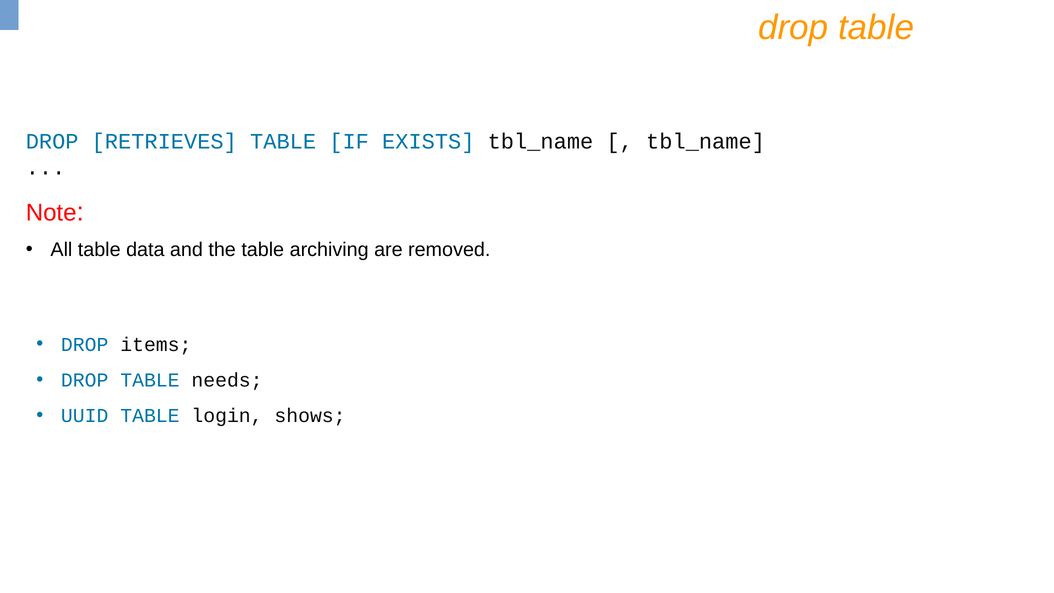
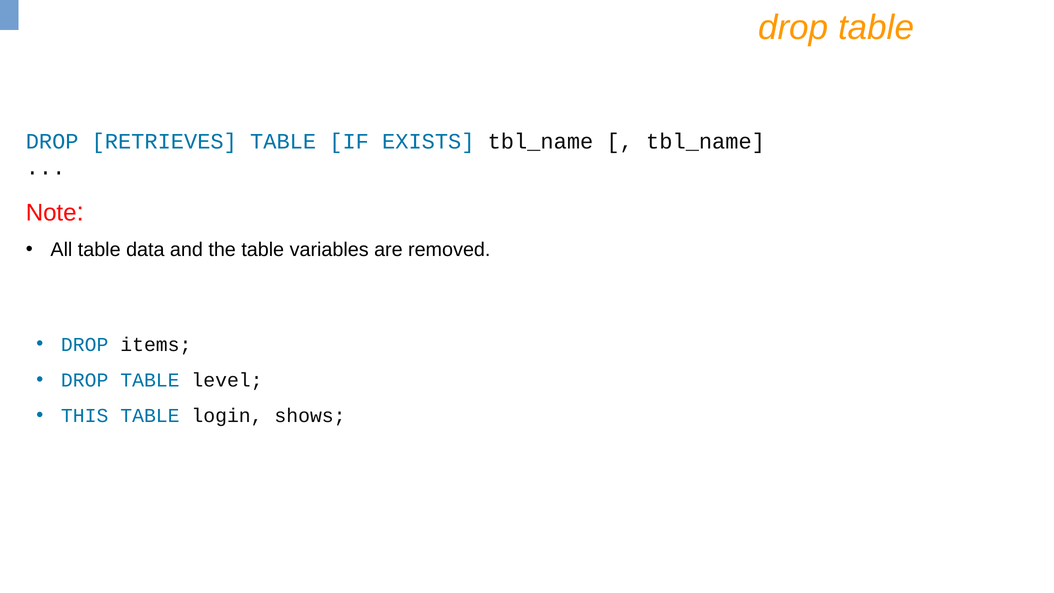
archiving: archiving -> variables
needs: needs -> level
UUID: UUID -> THIS
